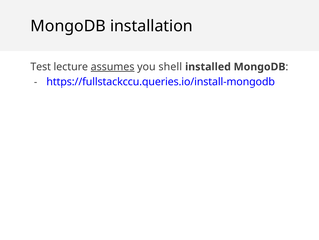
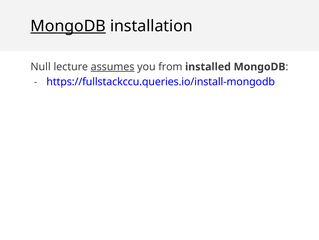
MongoDB at (68, 26) underline: none -> present
Test: Test -> Null
shell: shell -> from
